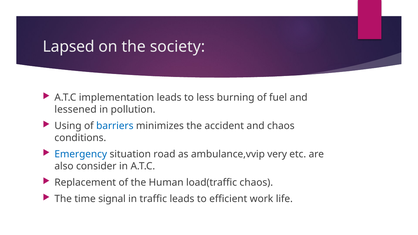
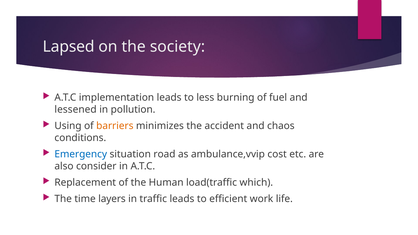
barriers colour: blue -> orange
very: very -> cost
load(traffic chaos: chaos -> which
signal: signal -> layers
